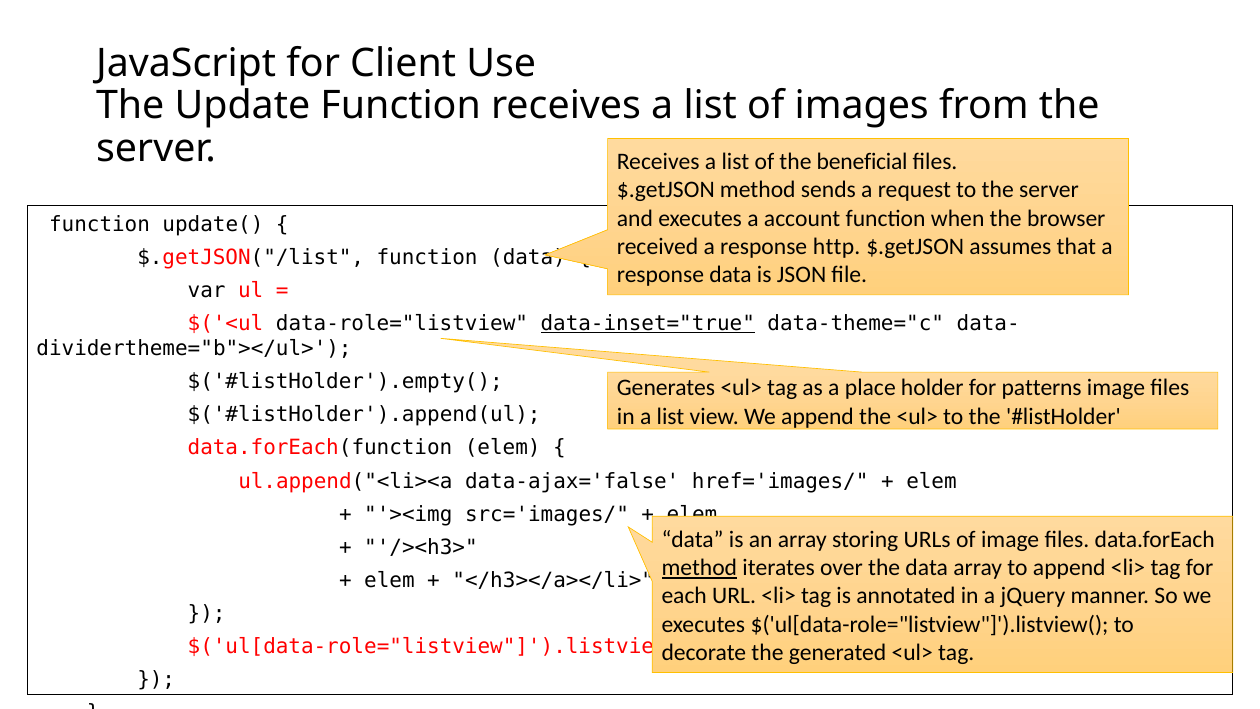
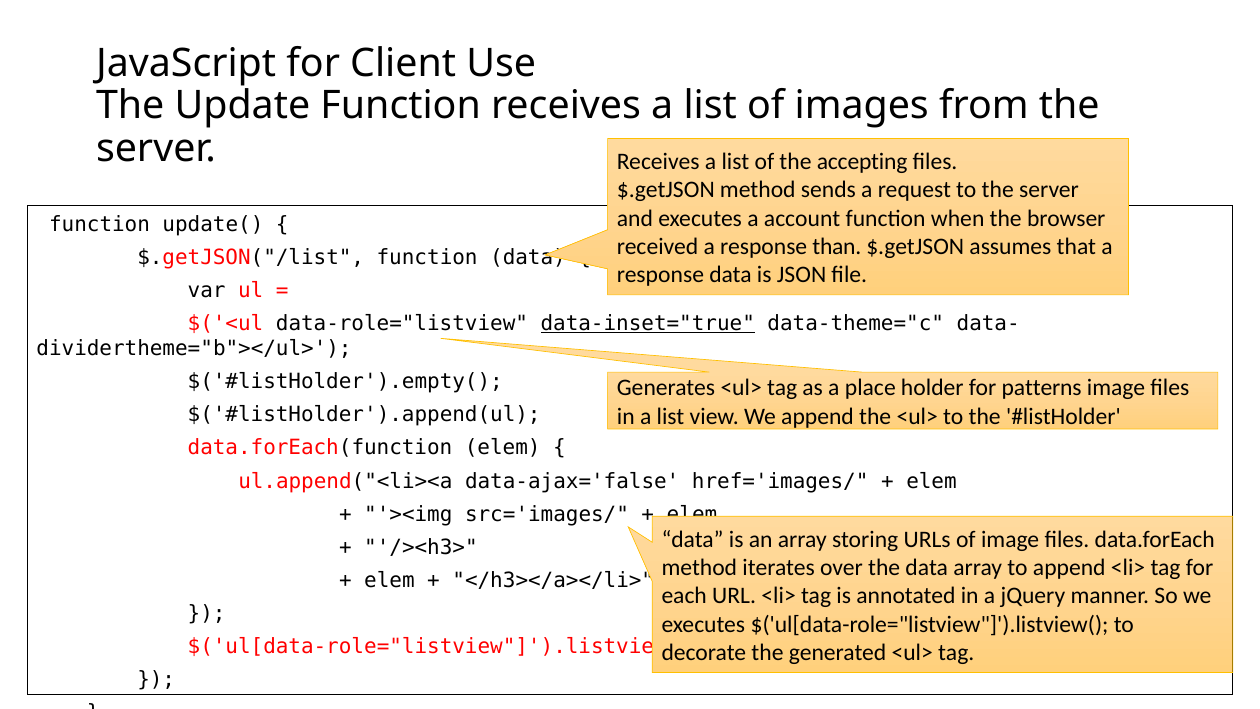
beneficial: beneficial -> accepting
http: http -> than
method at (699, 567) underline: present -> none
